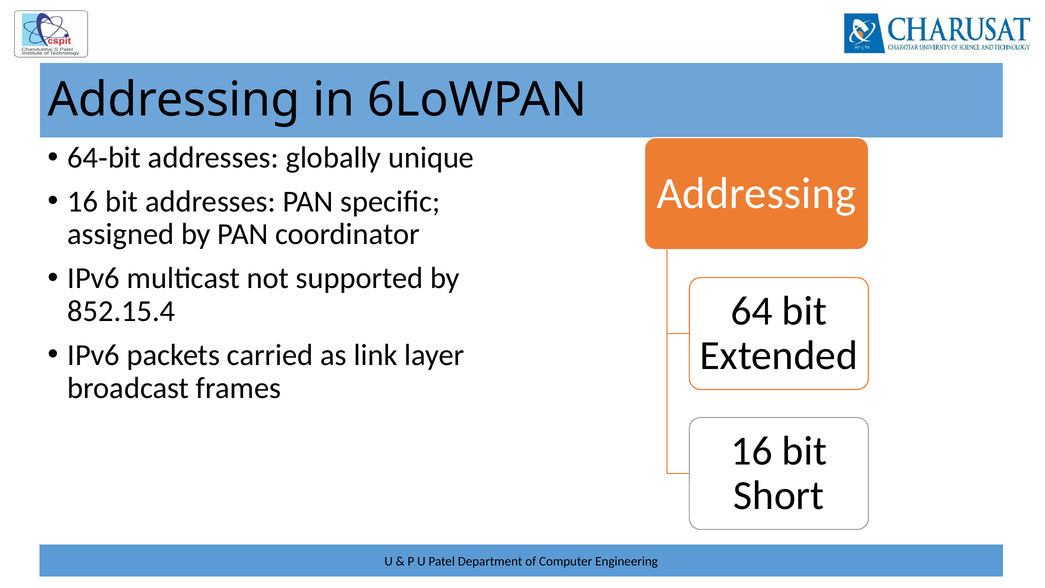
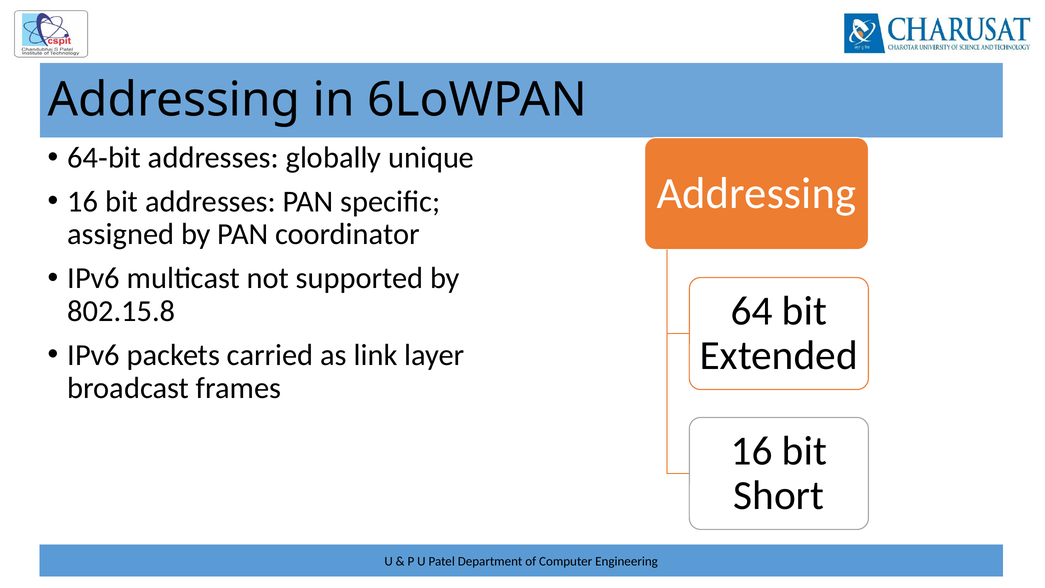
852.15.4: 852.15.4 -> 802.15.8
